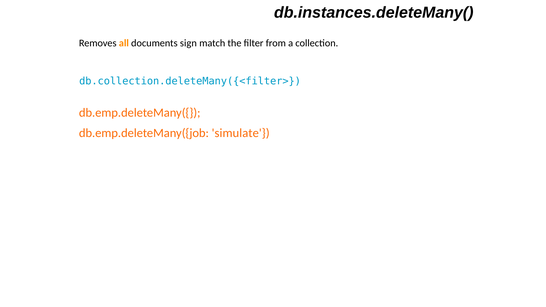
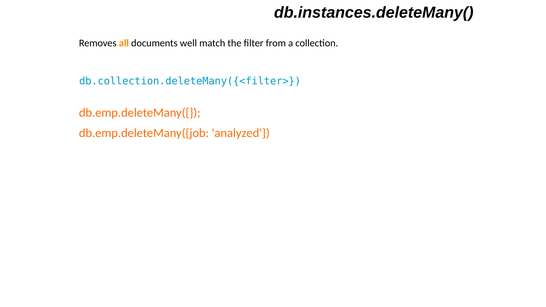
sign: sign -> well
simulate: simulate -> analyzed
